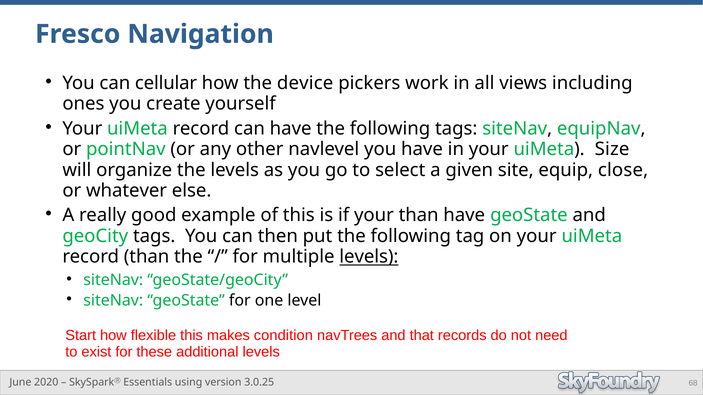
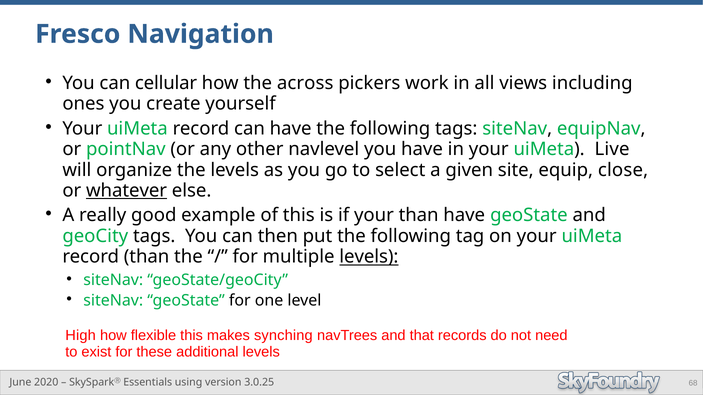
device: device -> across
Size: Size -> Live
whatever underline: none -> present
Start: Start -> High
condition: condition -> synching
